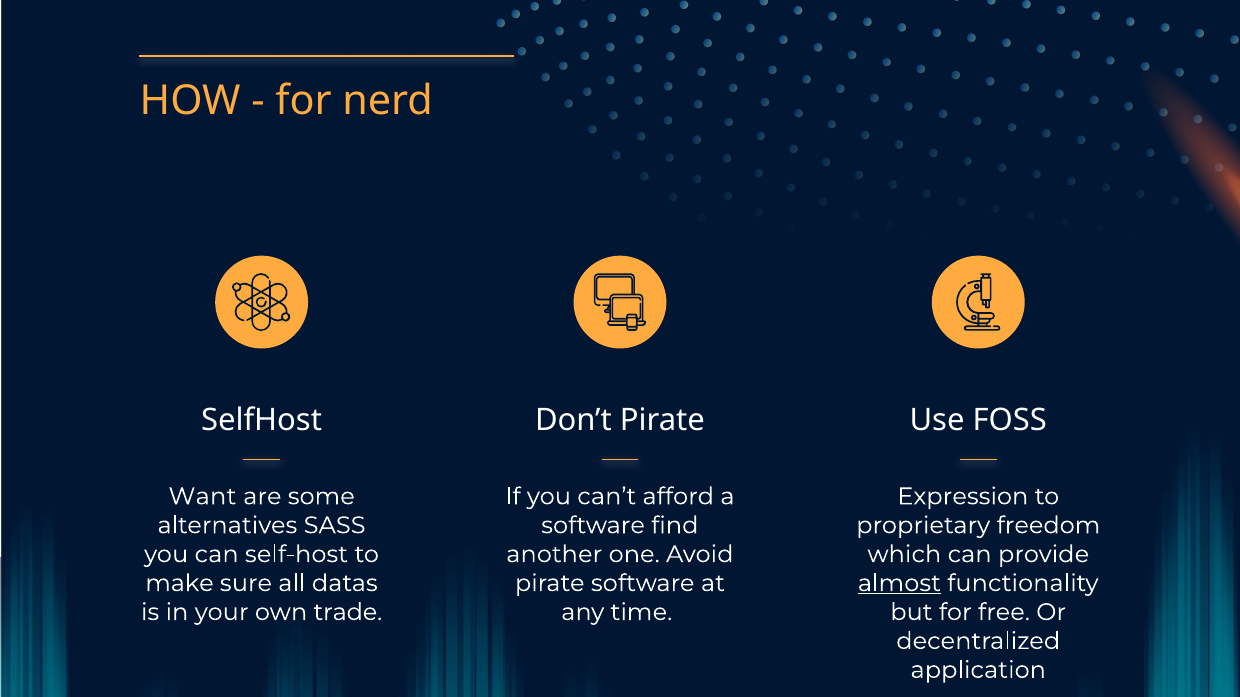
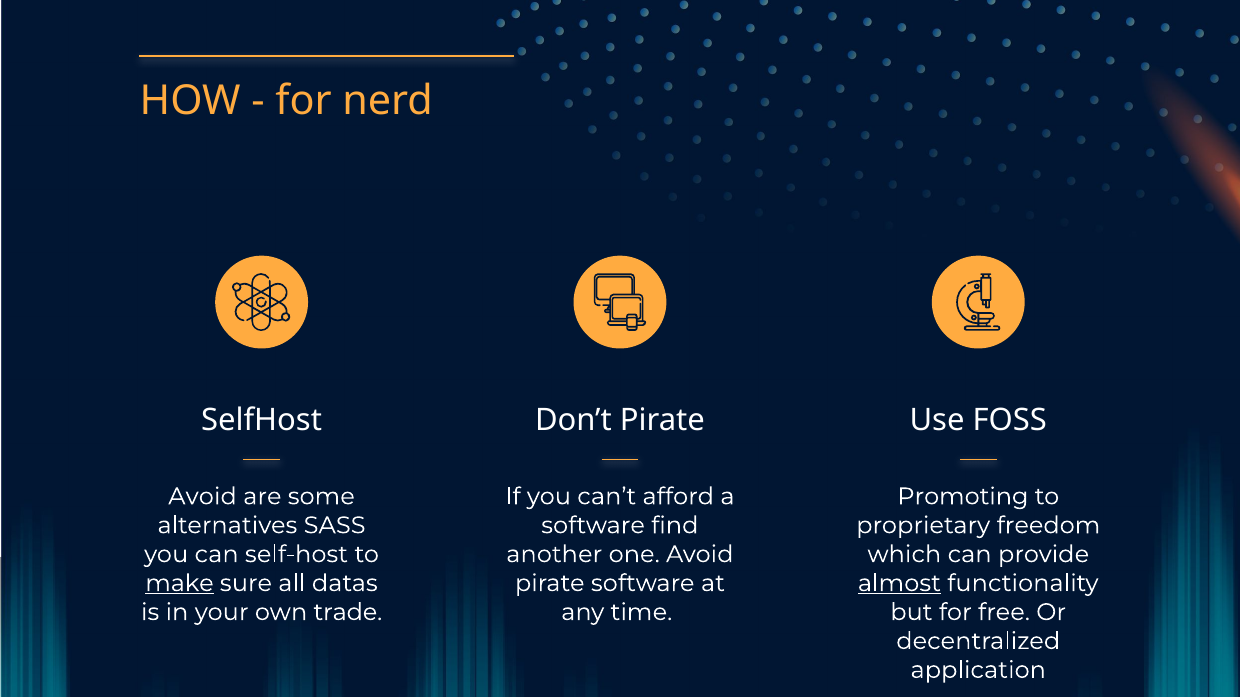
Want at (202, 497): Want -> Avoid
Expression: Expression -> Promoting
make underline: none -> present
